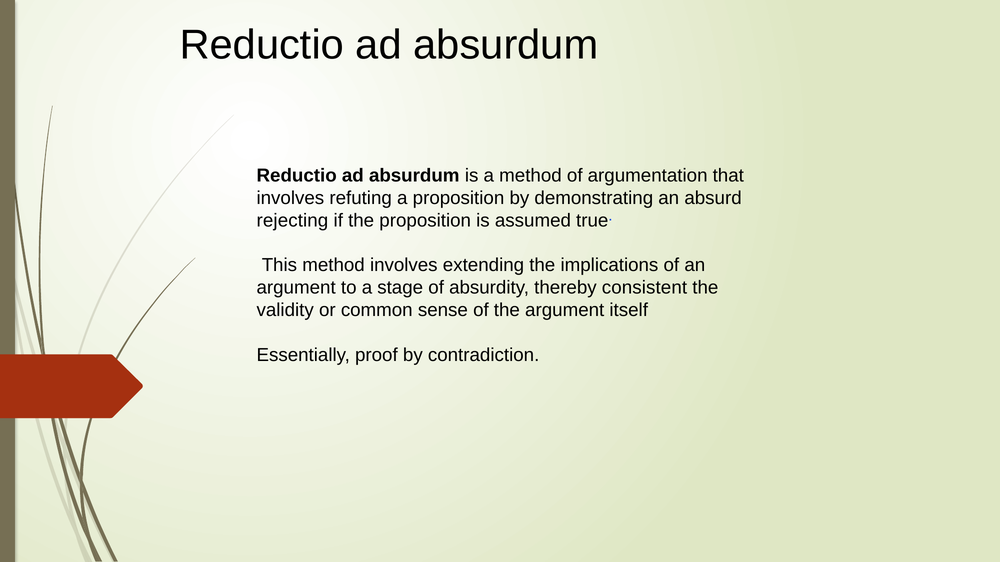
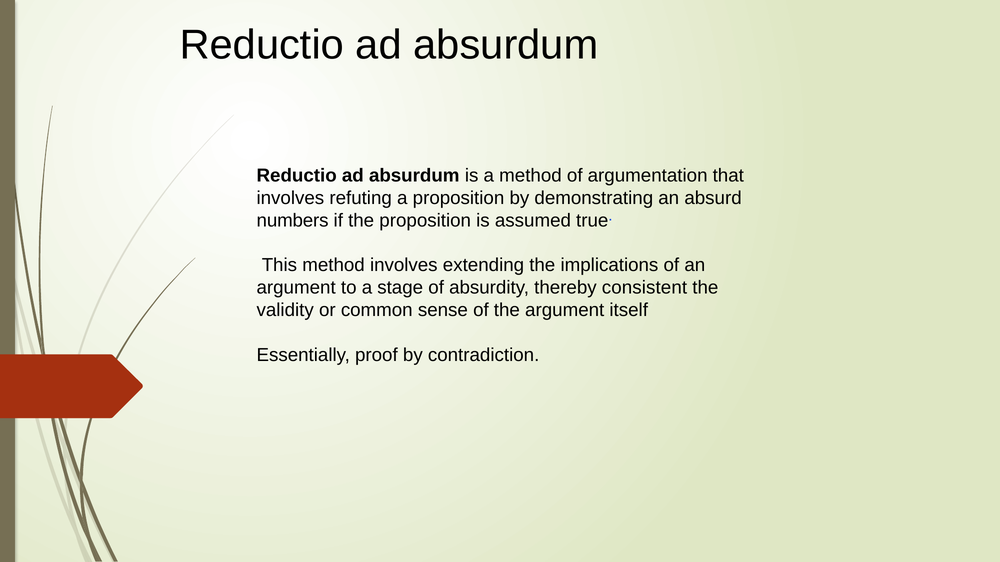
rejecting: rejecting -> numbers
